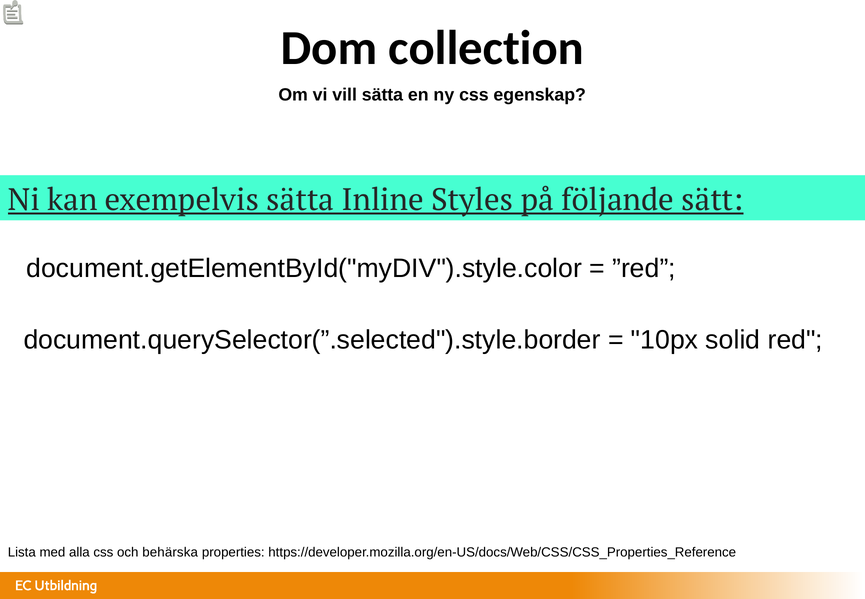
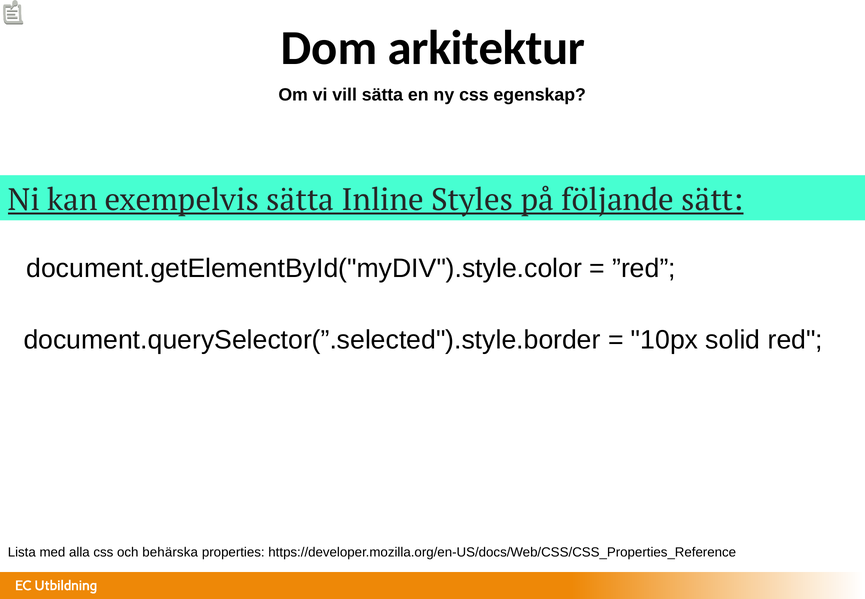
collection: collection -> arkitektur
